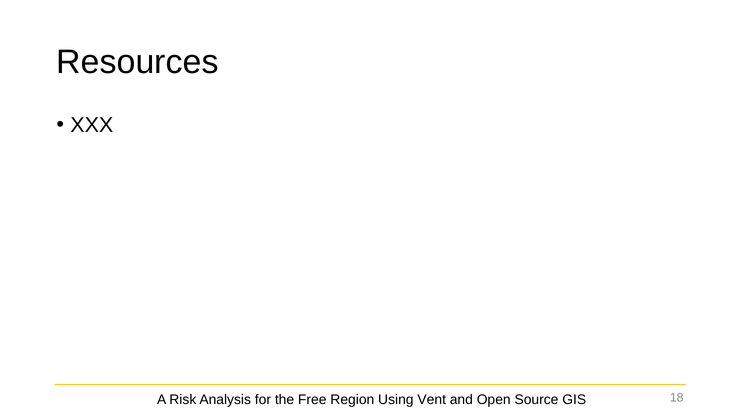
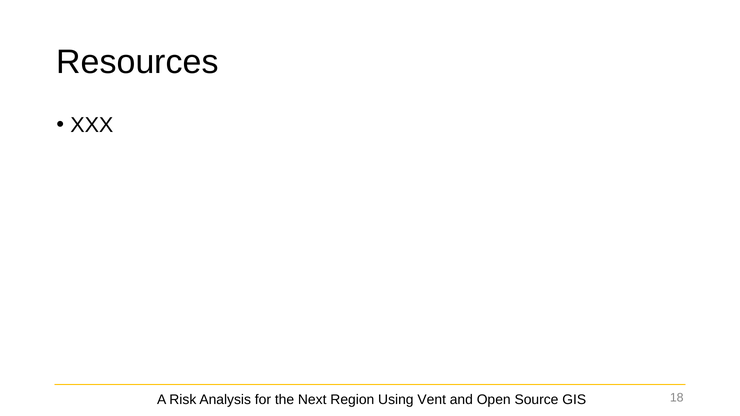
Free: Free -> Next
